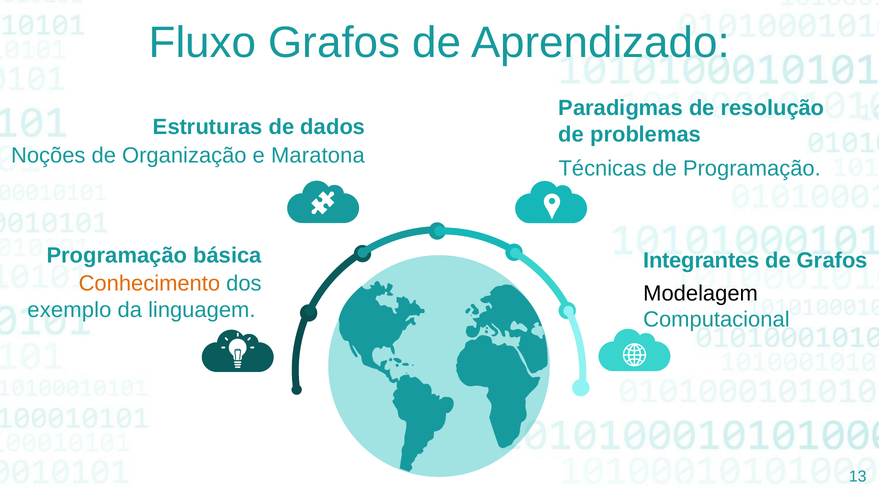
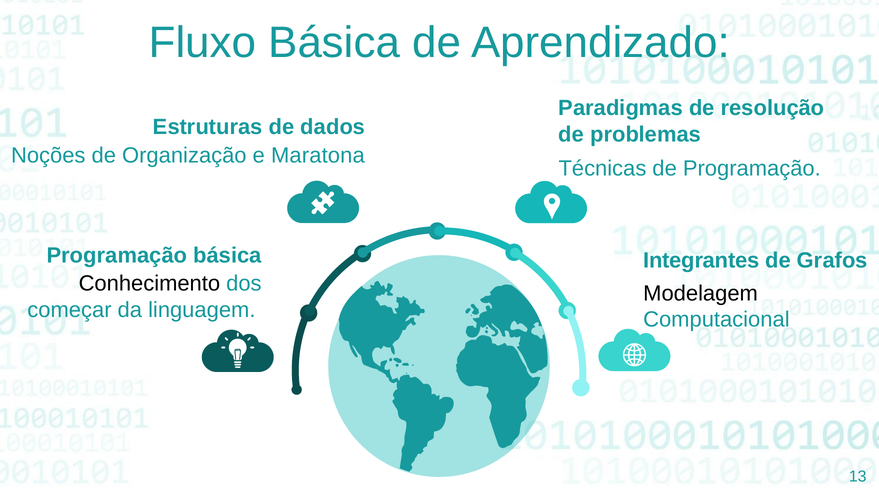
Fluxo Grafos: Grafos -> Básica
Conhecimento colour: orange -> black
exemplo: exemplo -> começar
